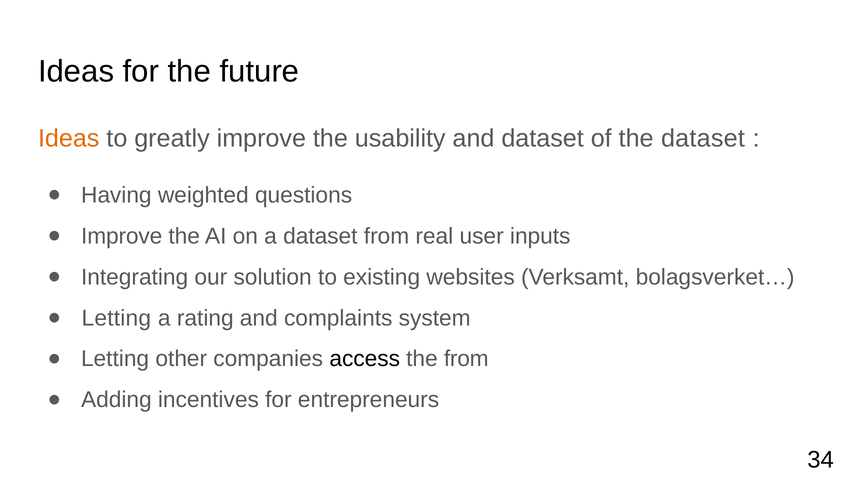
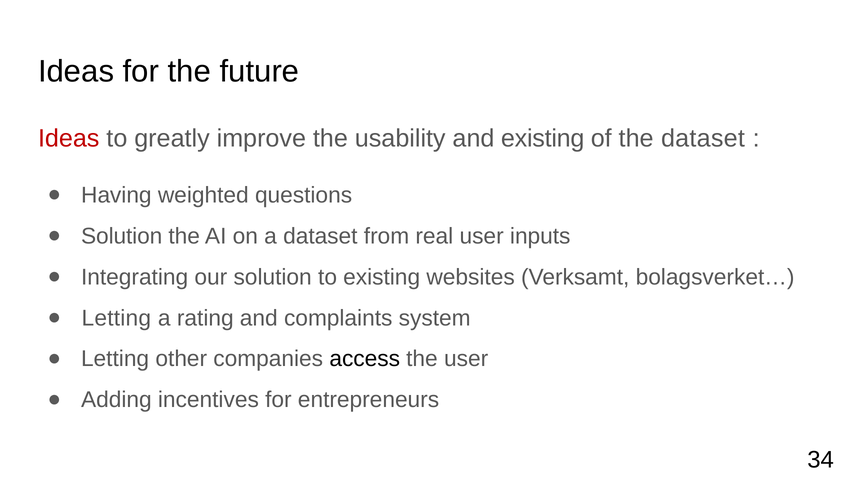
Ideas at (69, 139) colour: orange -> red
and dataset: dataset -> existing
Improve at (122, 236): Improve -> Solution
the from: from -> user
